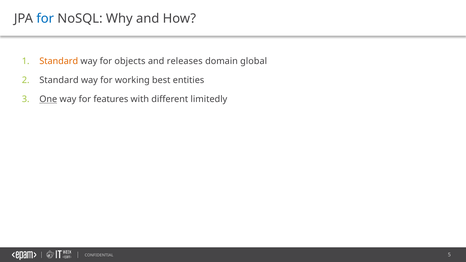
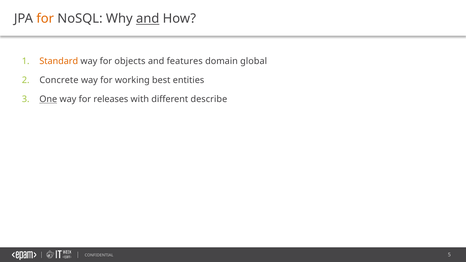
for at (45, 19) colour: blue -> orange
and at (148, 19) underline: none -> present
releases: releases -> features
Standard at (59, 80): Standard -> Concrete
features: features -> releases
limitedly: limitedly -> describe
